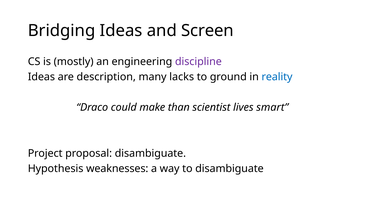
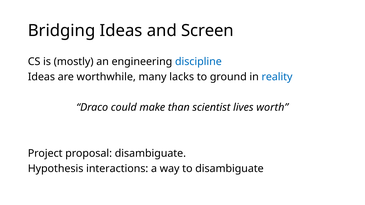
discipline colour: purple -> blue
description: description -> worthwhile
smart: smart -> worth
weaknesses: weaknesses -> interactions
